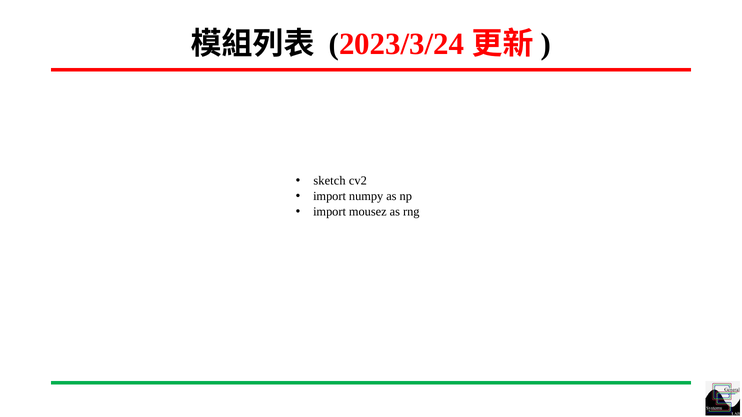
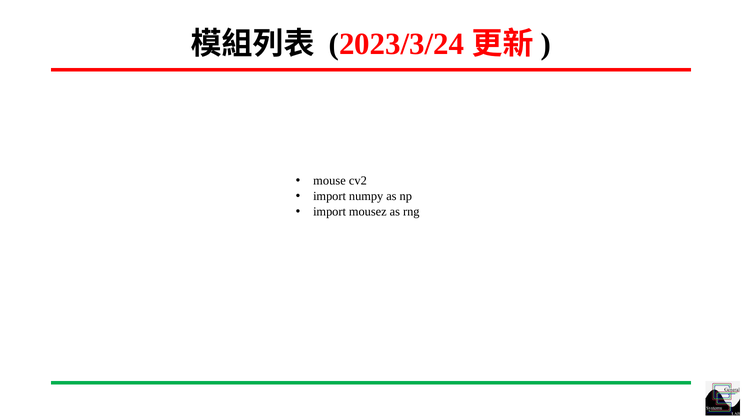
sketch: sketch -> mouse
